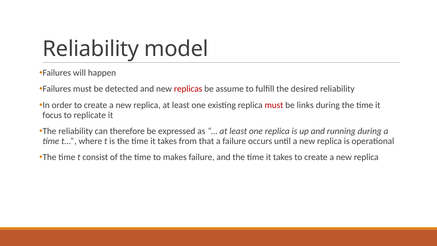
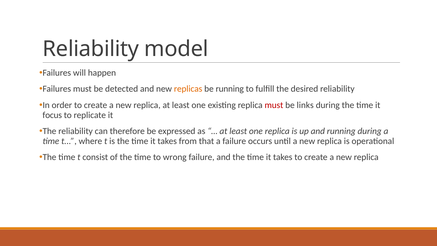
replicas colour: red -> orange
be assume: assume -> running
makes: makes -> wrong
